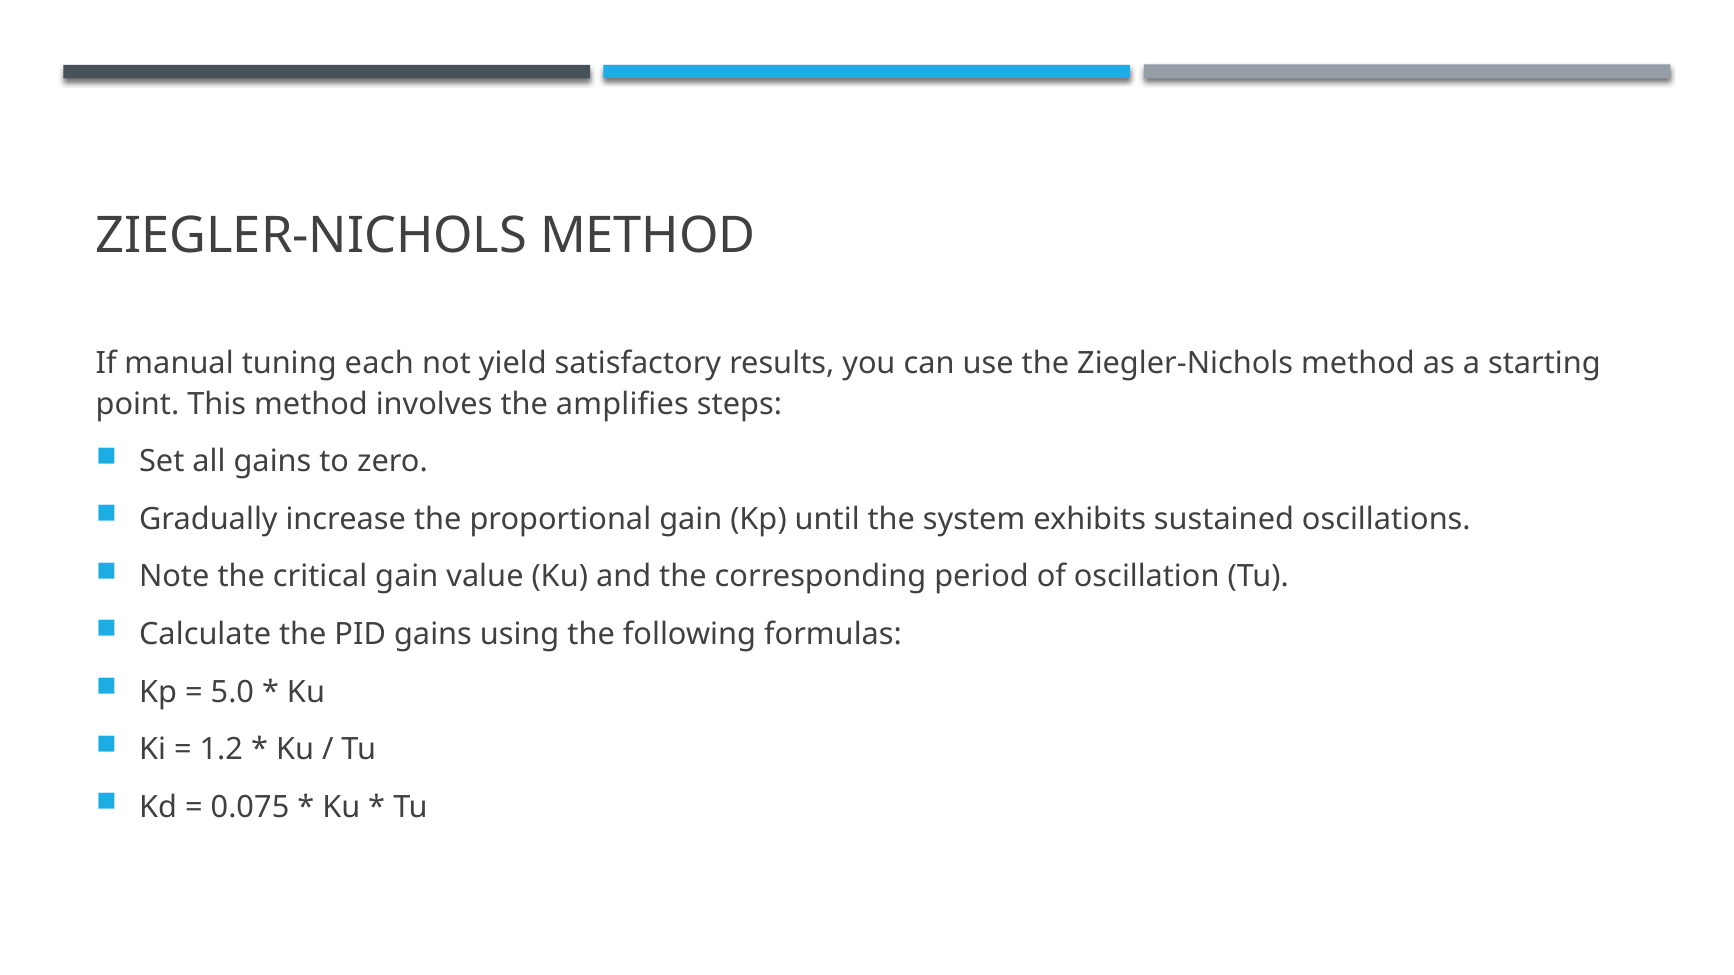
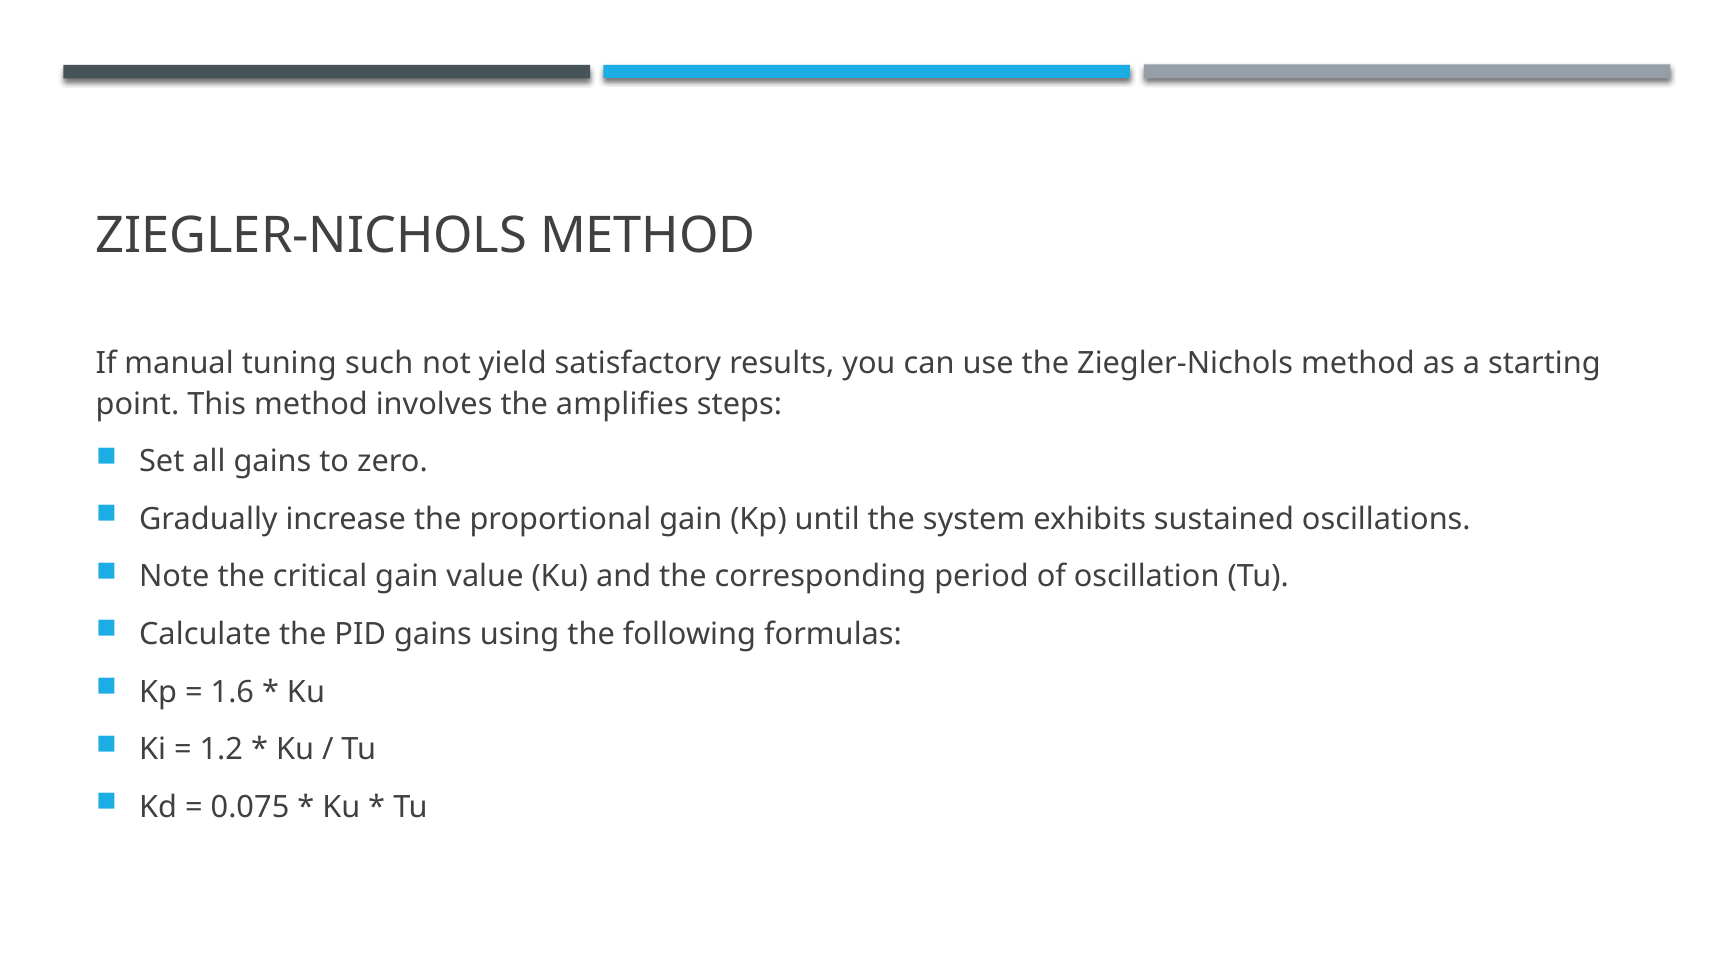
each: each -> such
5.0: 5.0 -> 1.6
